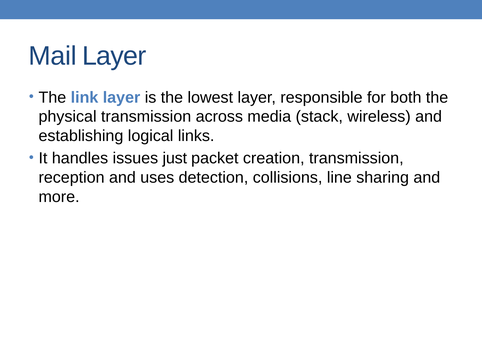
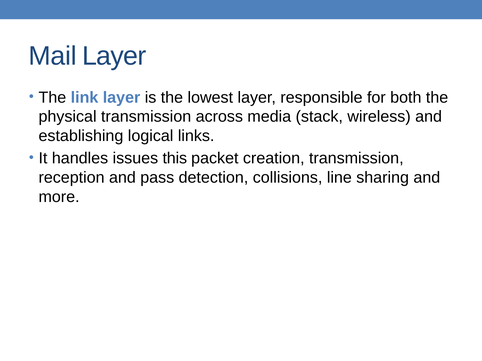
just: just -> this
uses: uses -> pass
